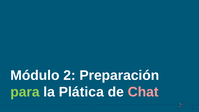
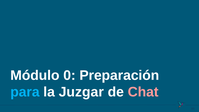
2: 2 -> 0
para colour: light green -> light blue
Plática: Plática -> Juzgar
